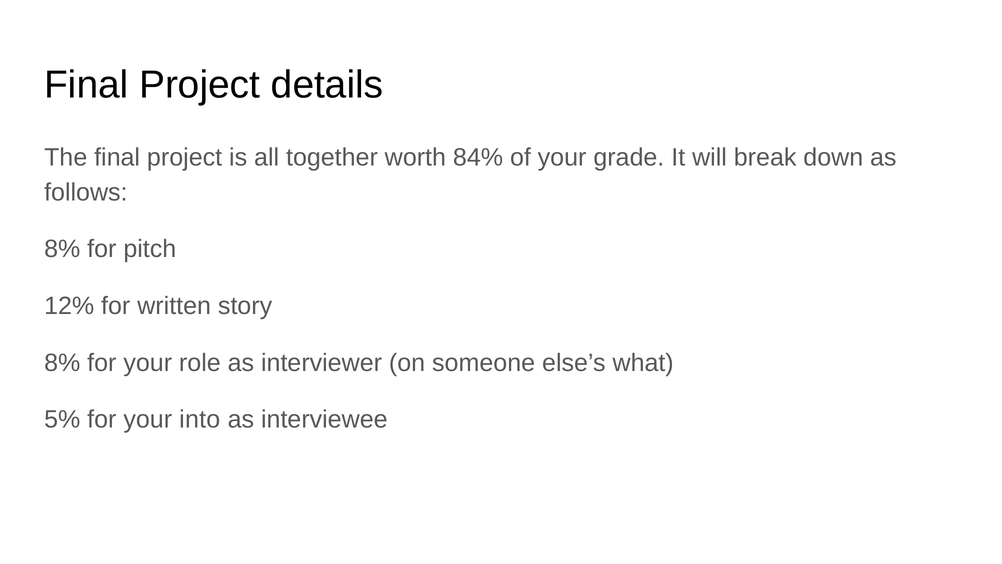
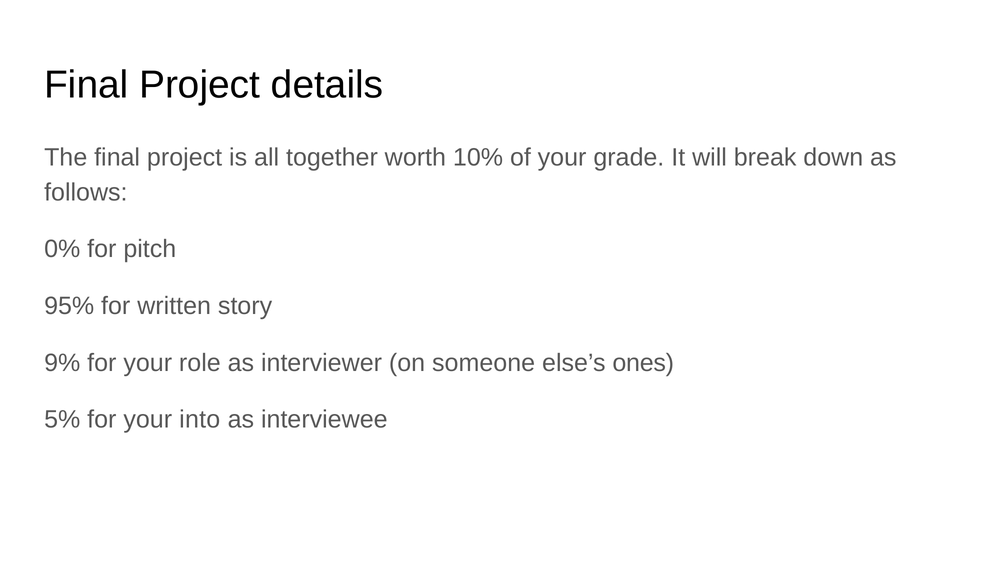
84%: 84% -> 10%
8% at (62, 249): 8% -> 0%
12%: 12% -> 95%
8% at (62, 363): 8% -> 9%
what: what -> ones
